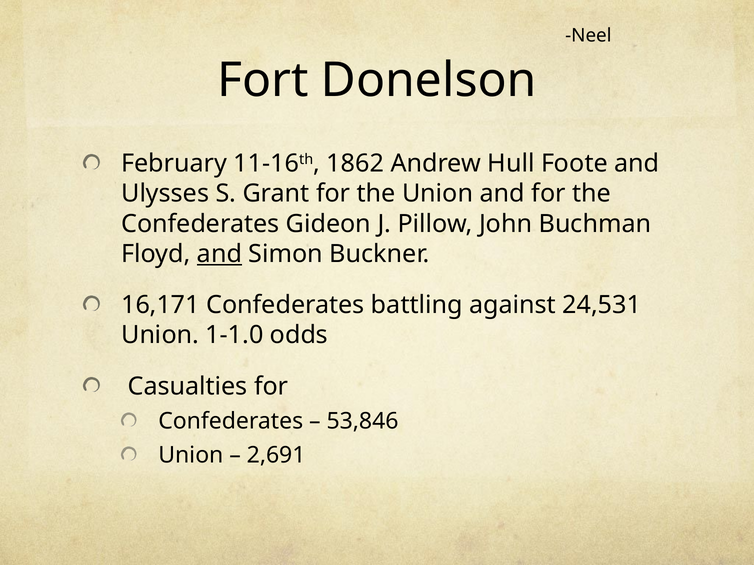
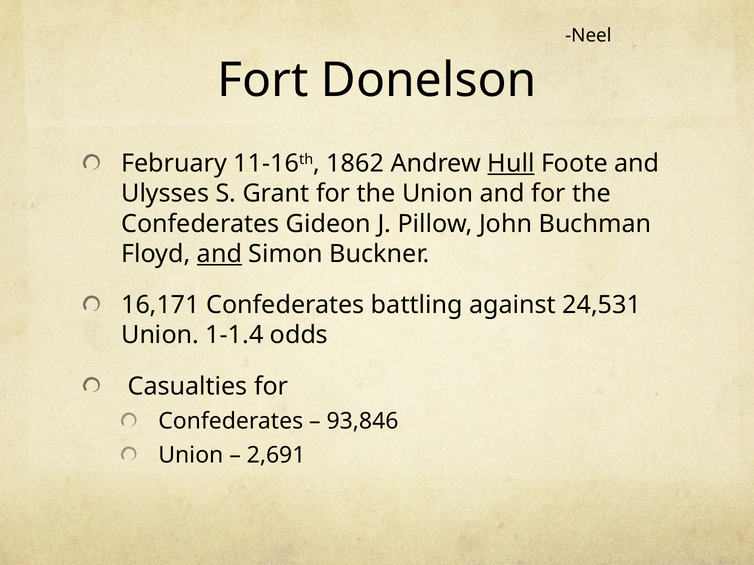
Hull underline: none -> present
1-1.0: 1-1.0 -> 1-1.4
53,846: 53,846 -> 93,846
